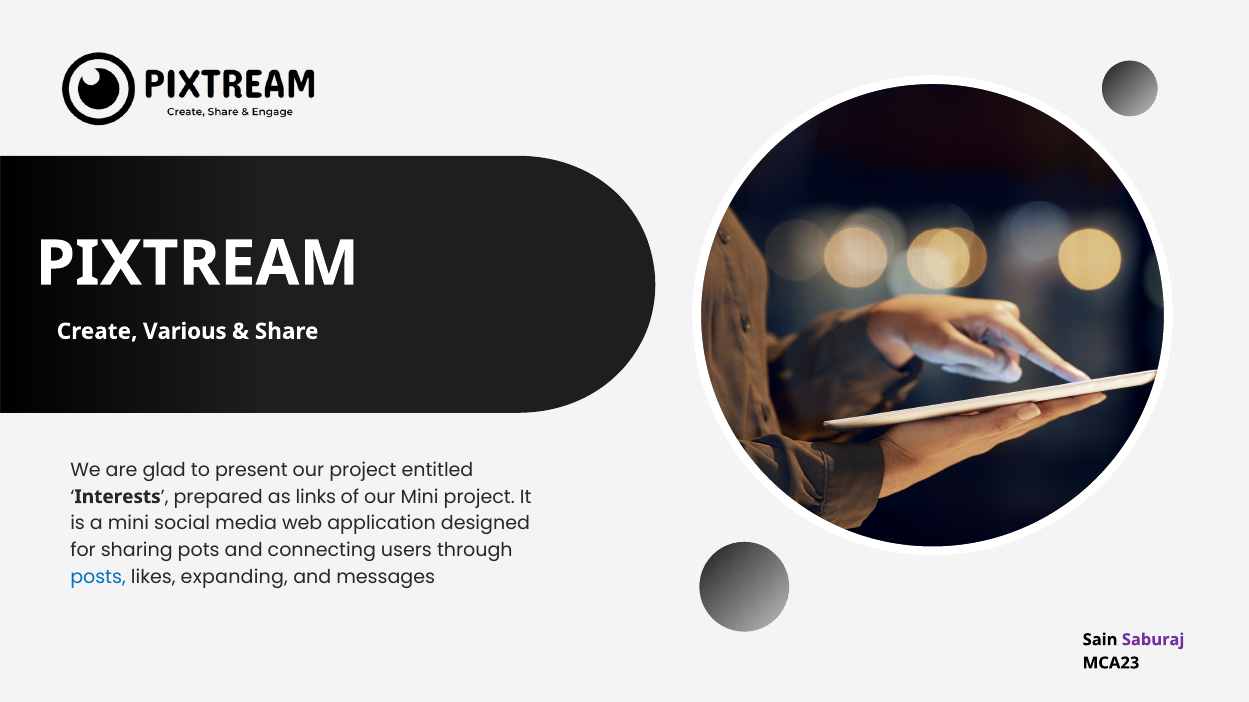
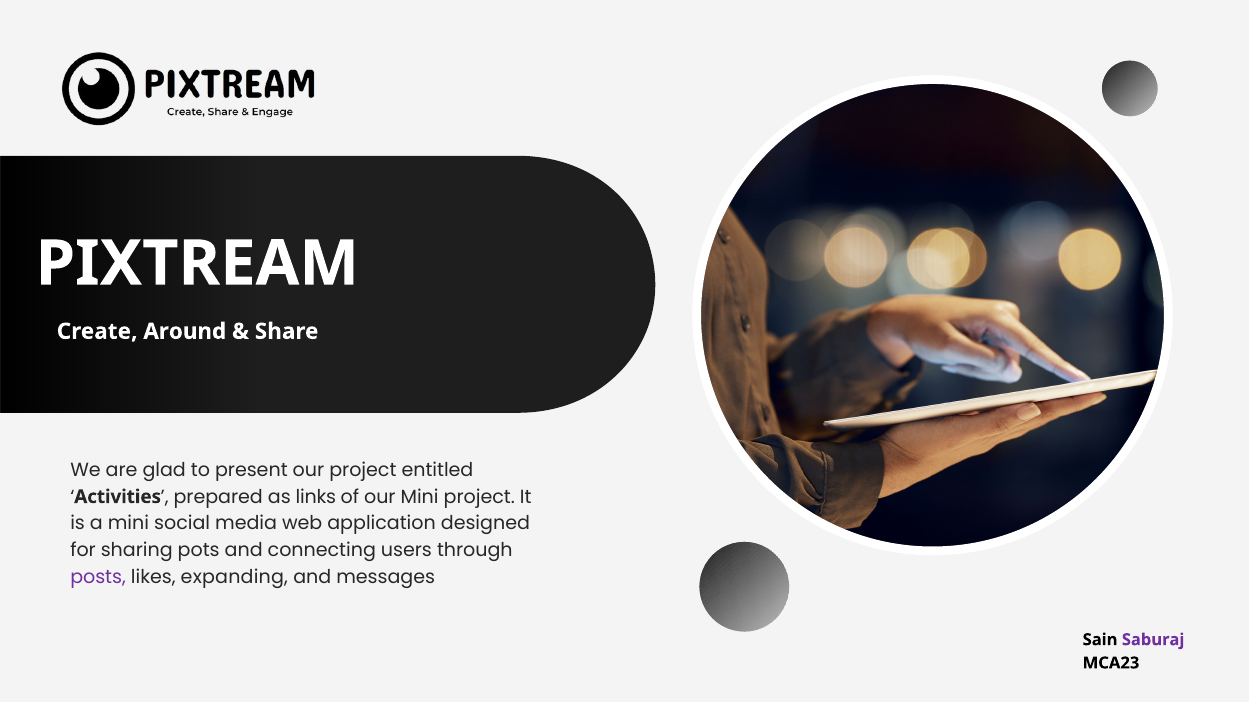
Various: Various -> Around
Interests: Interests -> Activities
posts colour: blue -> purple
